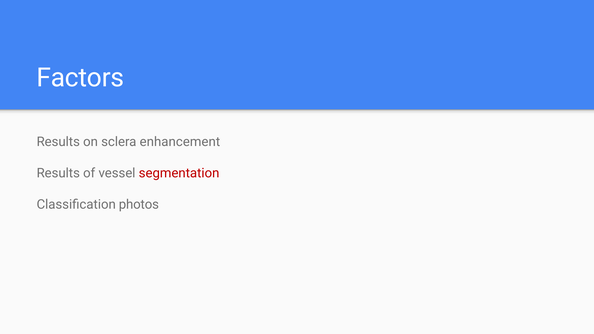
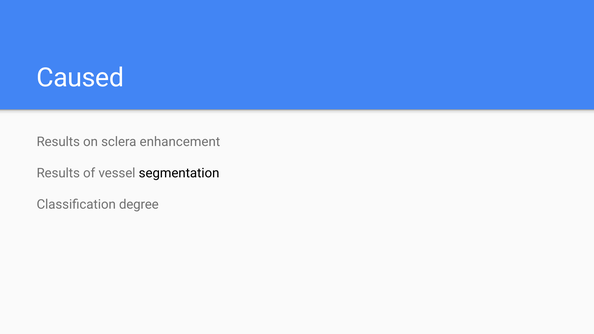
Factors: Factors -> Caused
segmentation colour: red -> black
photos: photos -> degree
